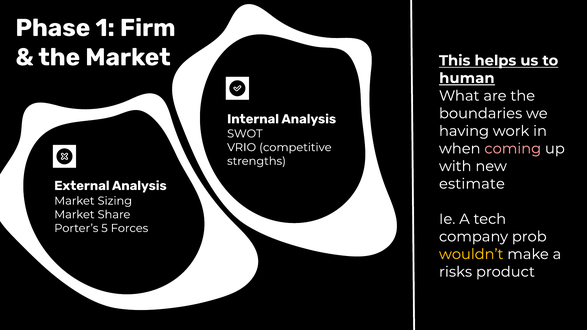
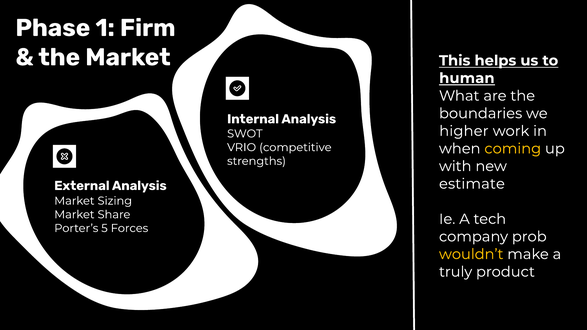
having: having -> higher
coming colour: pink -> yellow
risks: risks -> truly
